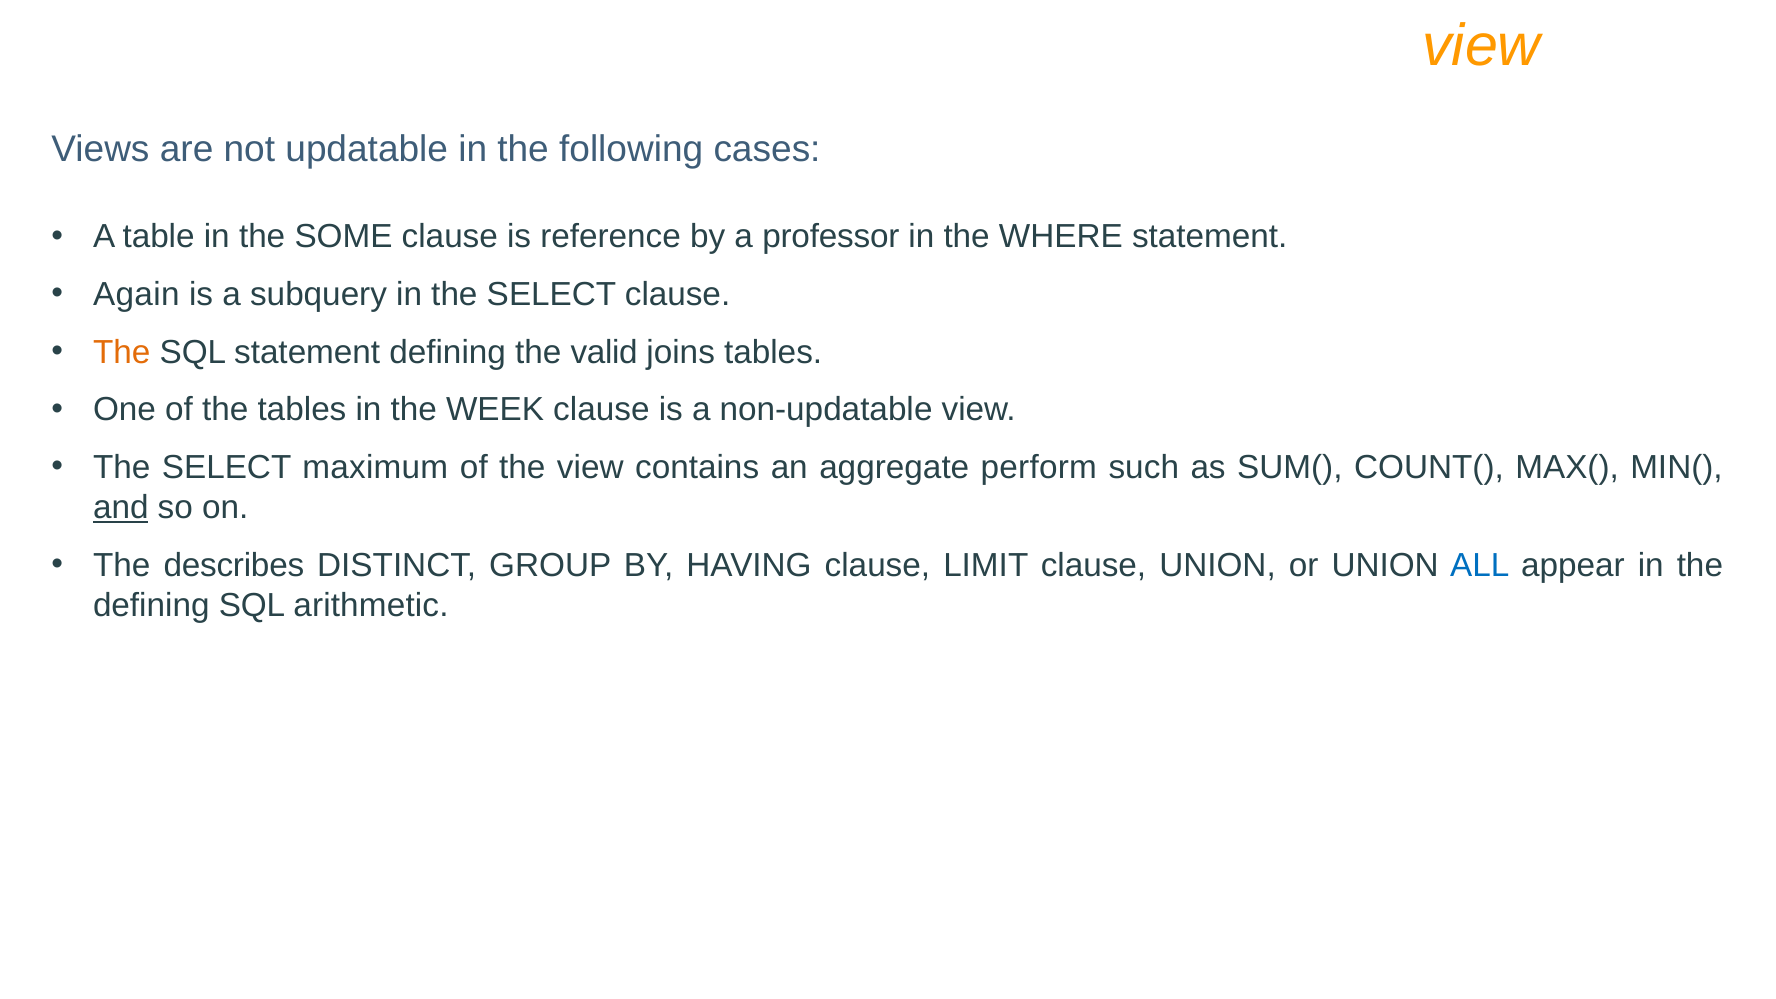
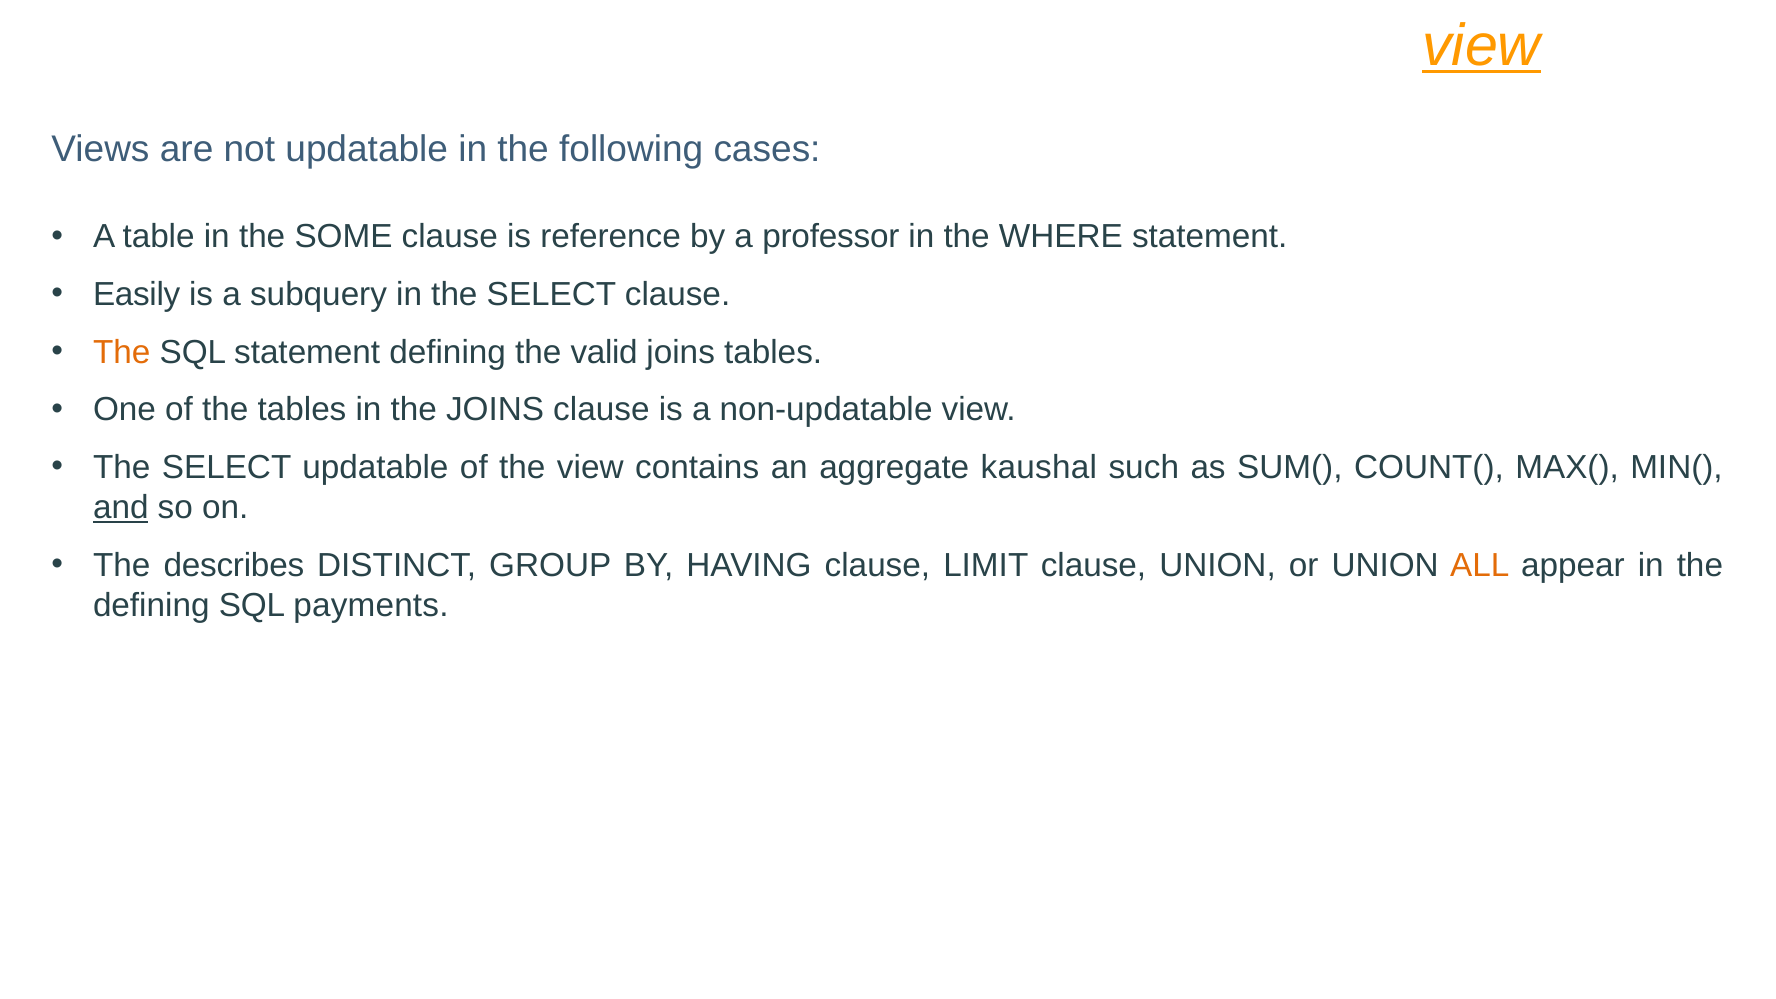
view at (1481, 46) underline: none -> present
Again: Again -> Easily
the WEEK: WEEK -> JOINS
SELECT maximum: maximum -> updatable
perform: perform -> kaushal
ALL colour: blue -> orange
arithmetic: arithmetic -> payments
